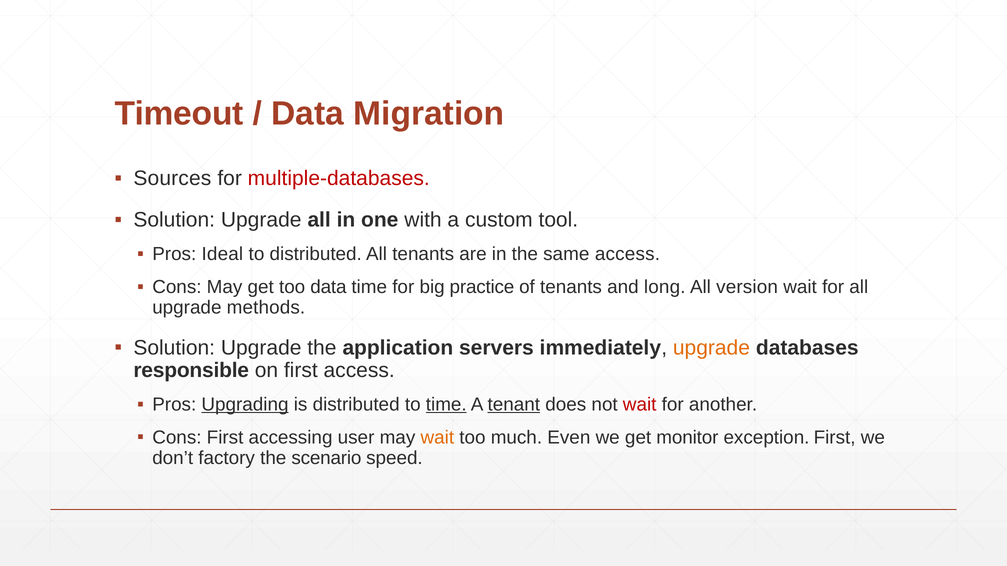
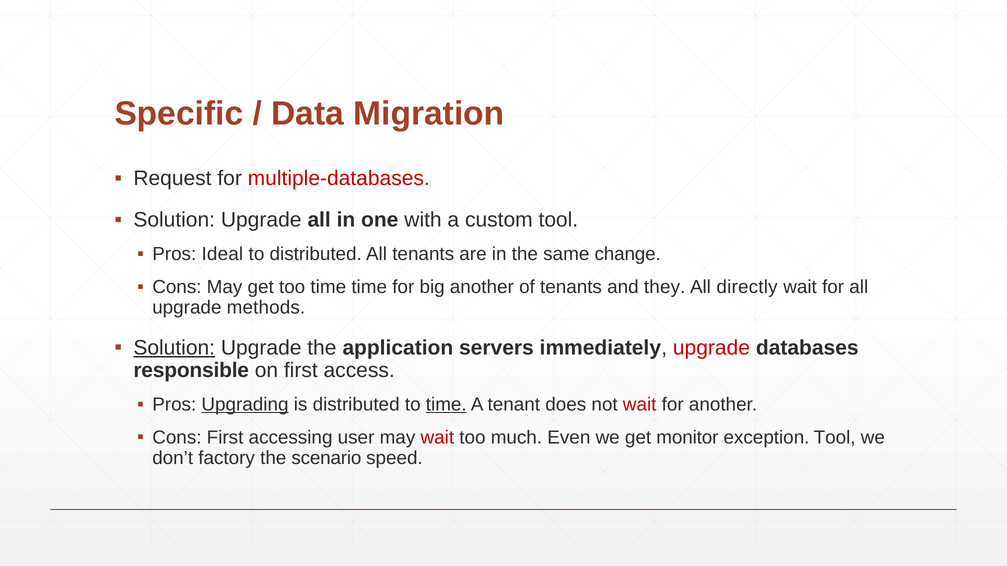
Timeout: Timeout -> Specific
Sources: Sources -> Request
same access: access -> change
too data: data -> time
big practice: practice -> another
long: long -> they
version: version -> directly
Solution at (174, 348) underline: none -> present
upgrade at (711, 348) colour: orange -> red
tenant underline: present -> none
wait at (437, 438) colour: orange -> red
exception First: First -> Tool
